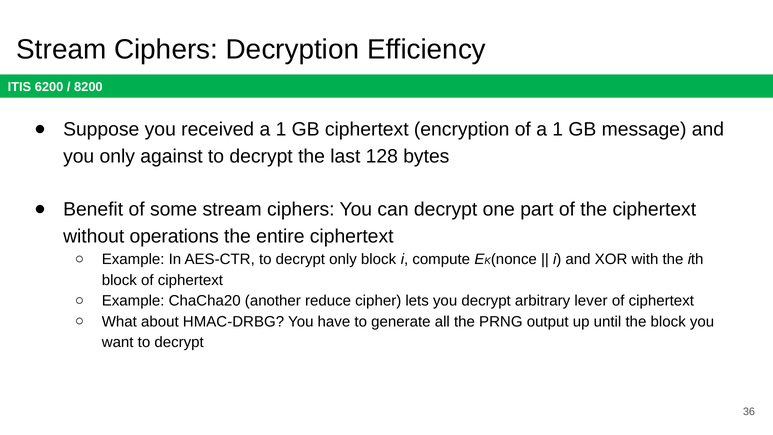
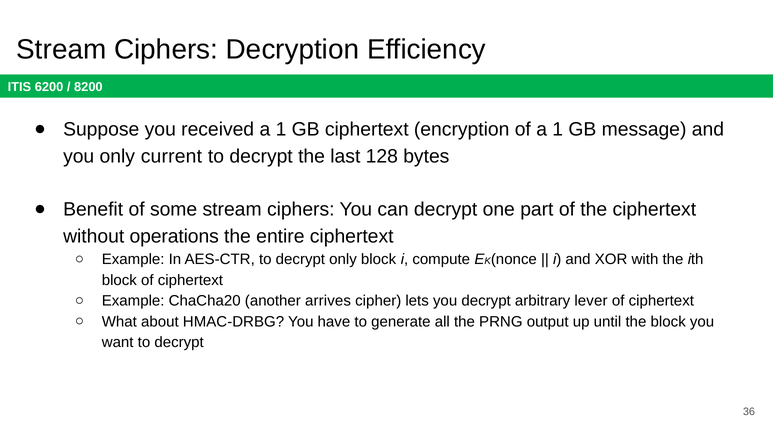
against: against -> current
reduce: reduce -> arrives
